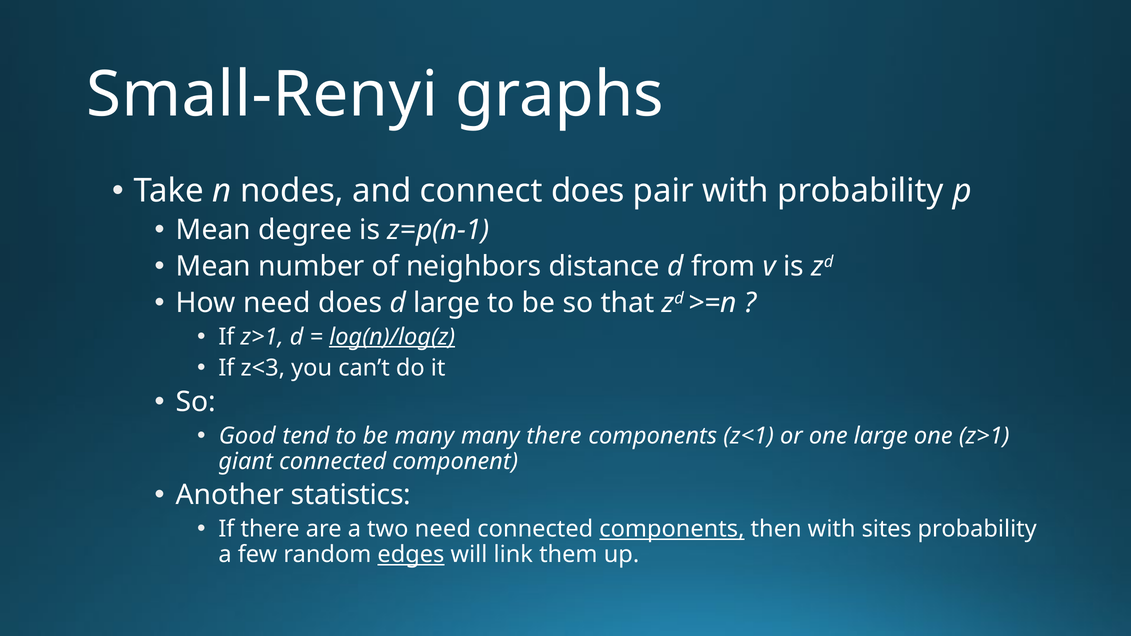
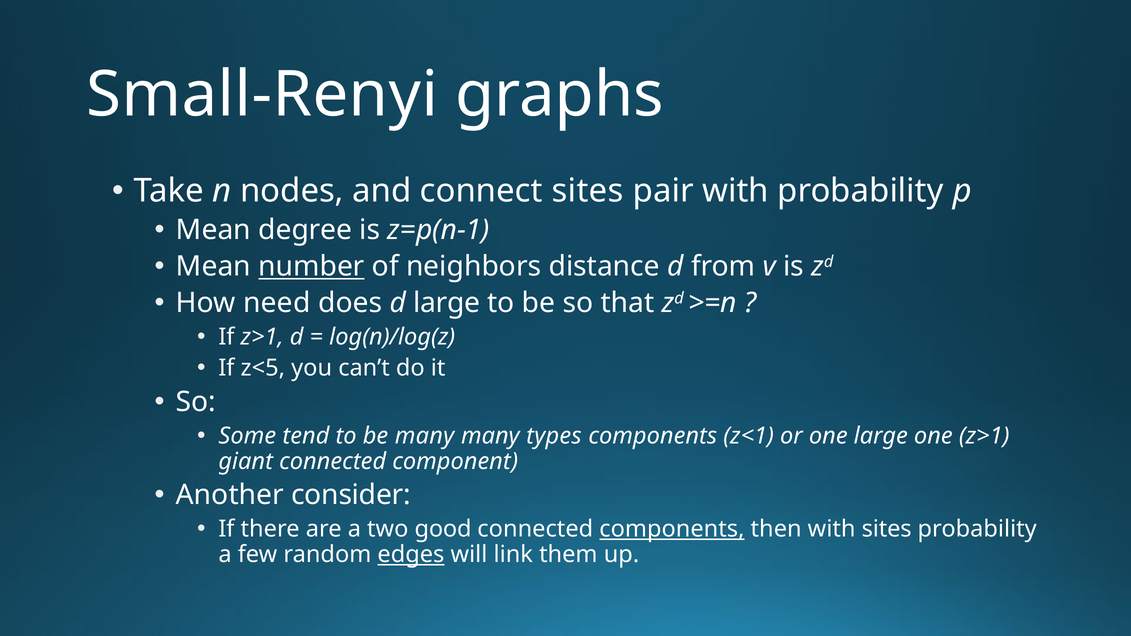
connect does: does -> sites
number underline: none -> present
log(n)/log(z underline: present -> none
z<3: z<3 -> z<5
Good: Good -> Some
many there: there -> types
statistics: statistics -> consider
two need: need -> good
